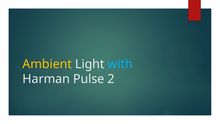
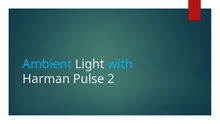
Ambient colour: yellow -> light blue
